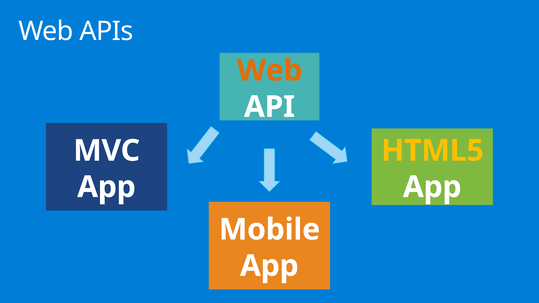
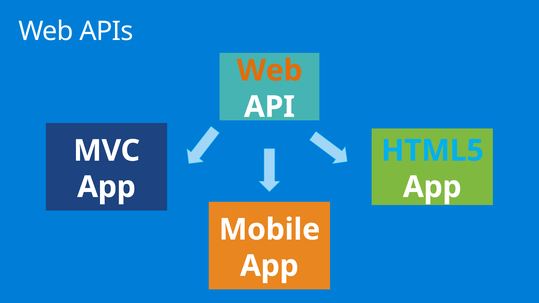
HTML5 colour: yellow -> light blue
